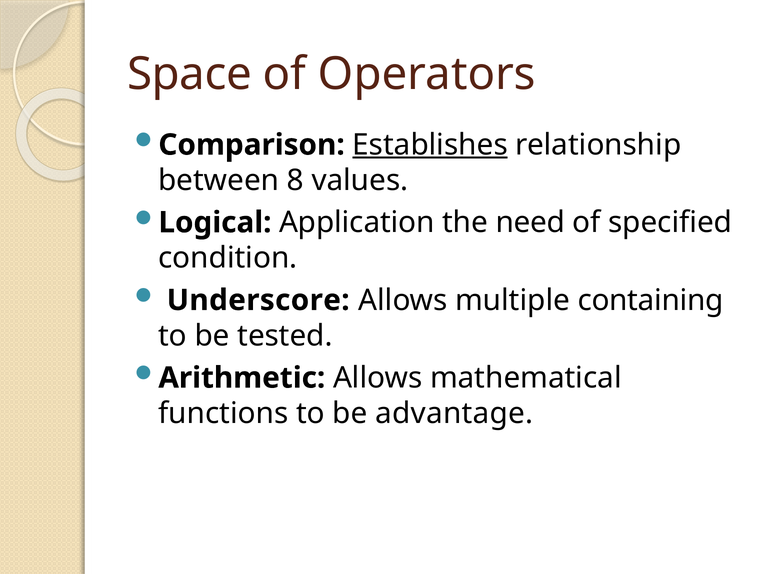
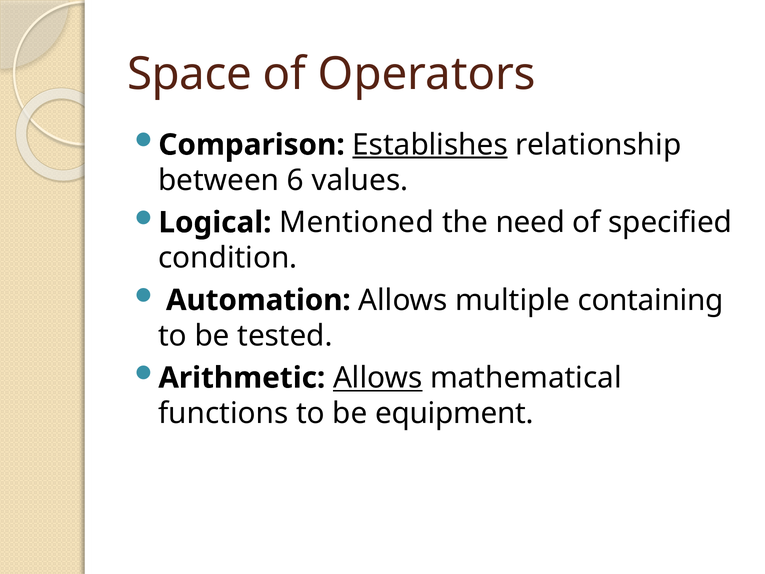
8: 8 -> 6
Application: Application -> Mentioned
Underscore: Underscore -> Automation
Allows at (378, 378) underline: none -> present
advantage: advantage -> equipment
